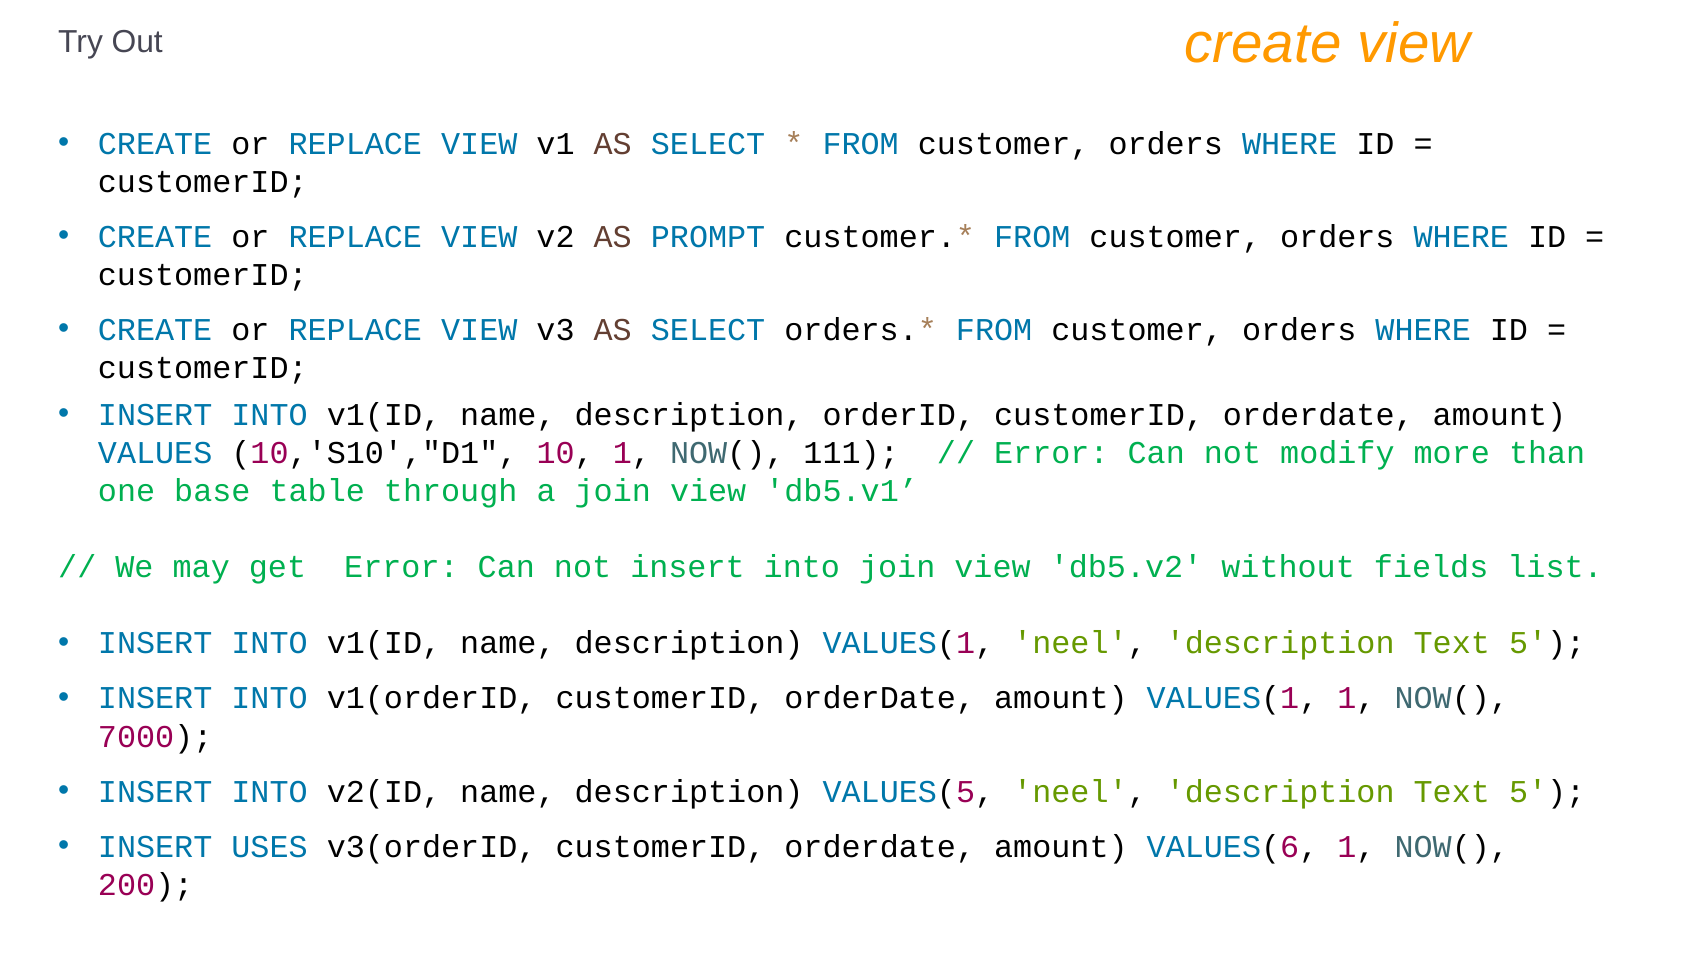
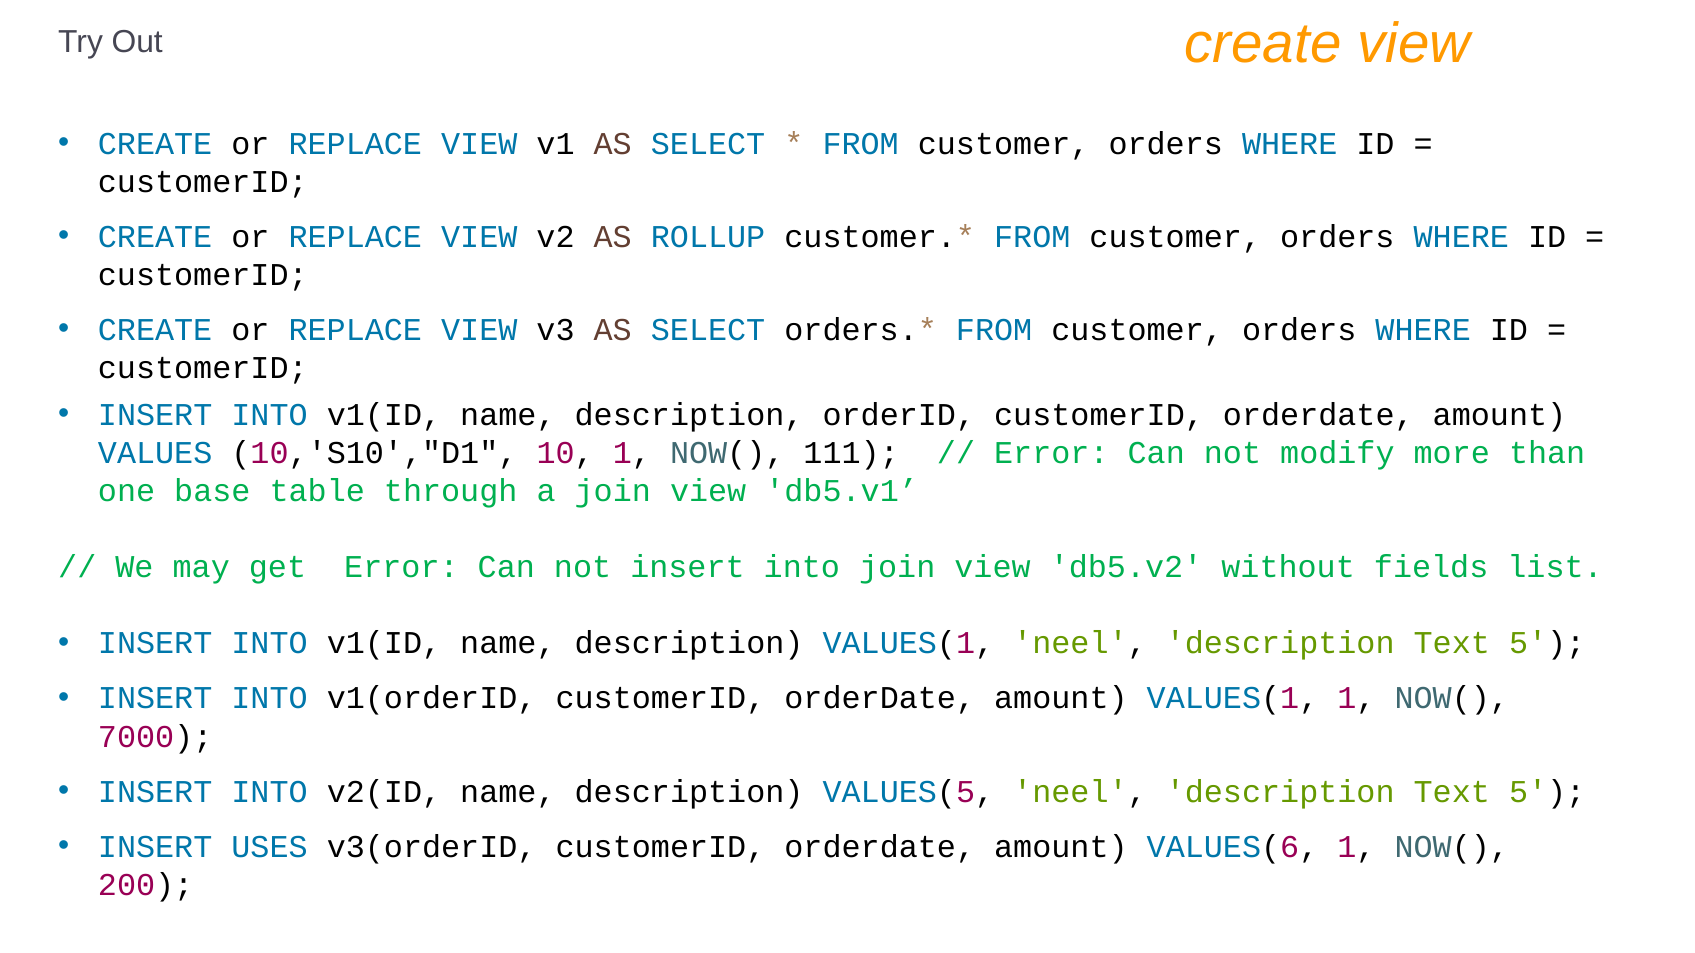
PROMPT: PROMPT -> ROLLUP
